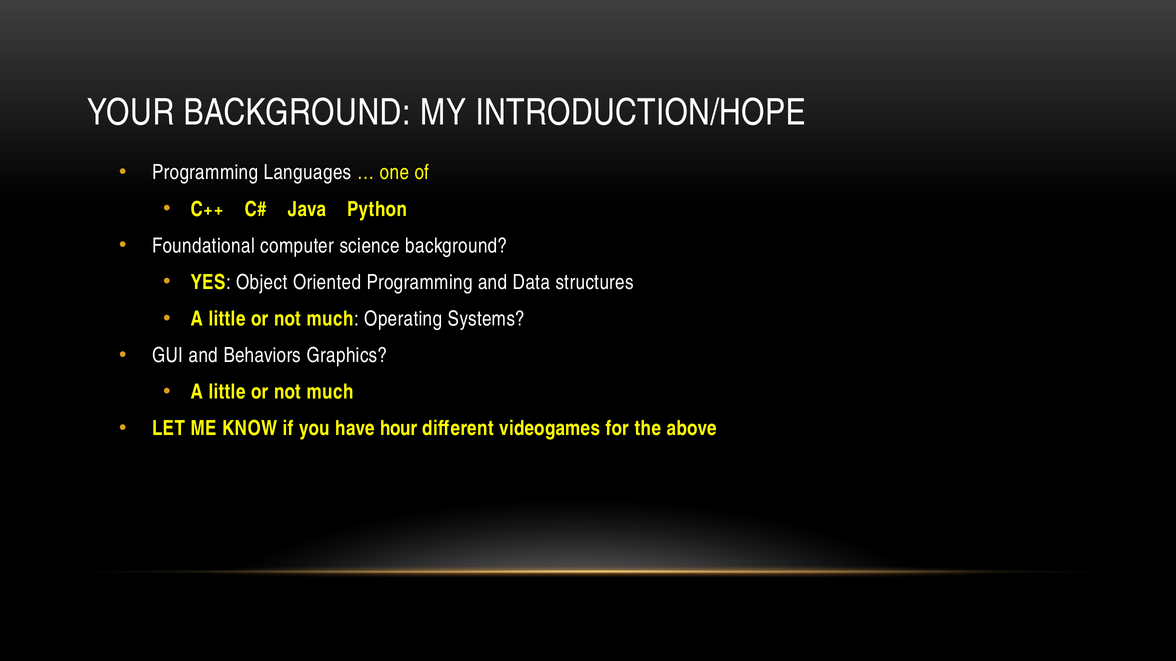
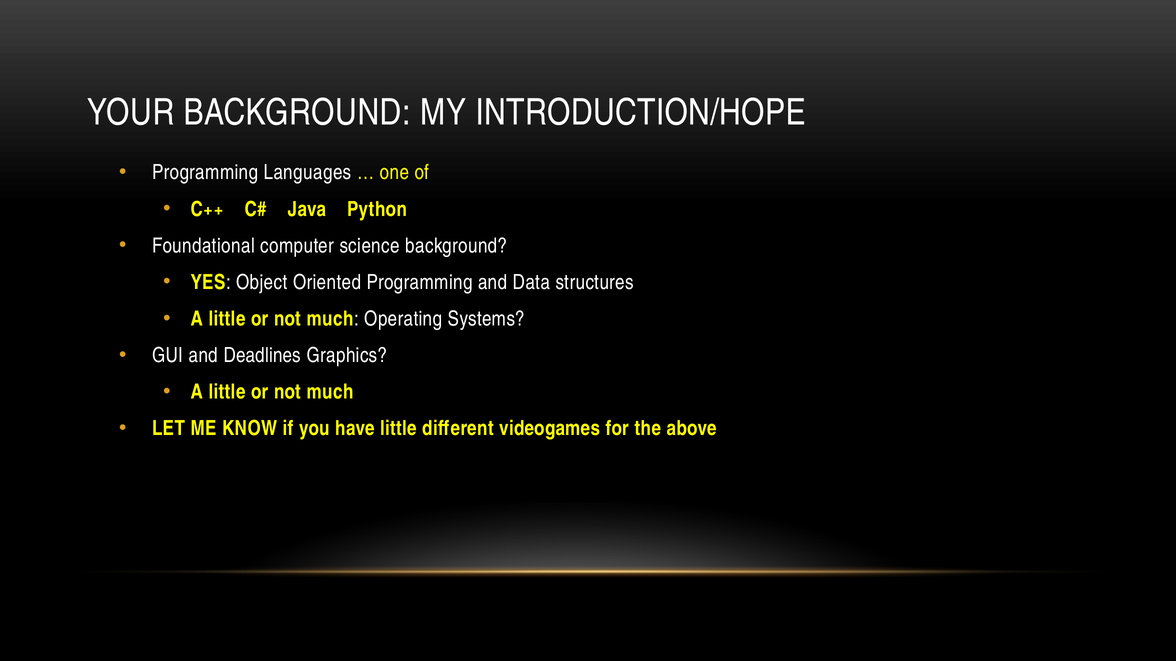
Behaviors: Behaviors -> Deadlines
have hour: hour -> little
